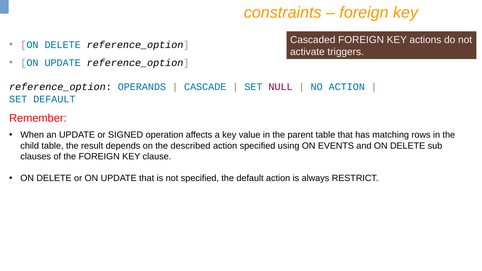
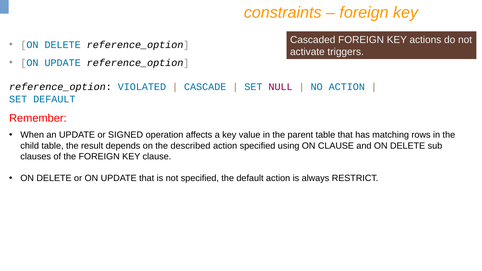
OPERANDS: OPERANDS -> VIOLATED
ON EVENTS: EVENTS -> CLAUSE
